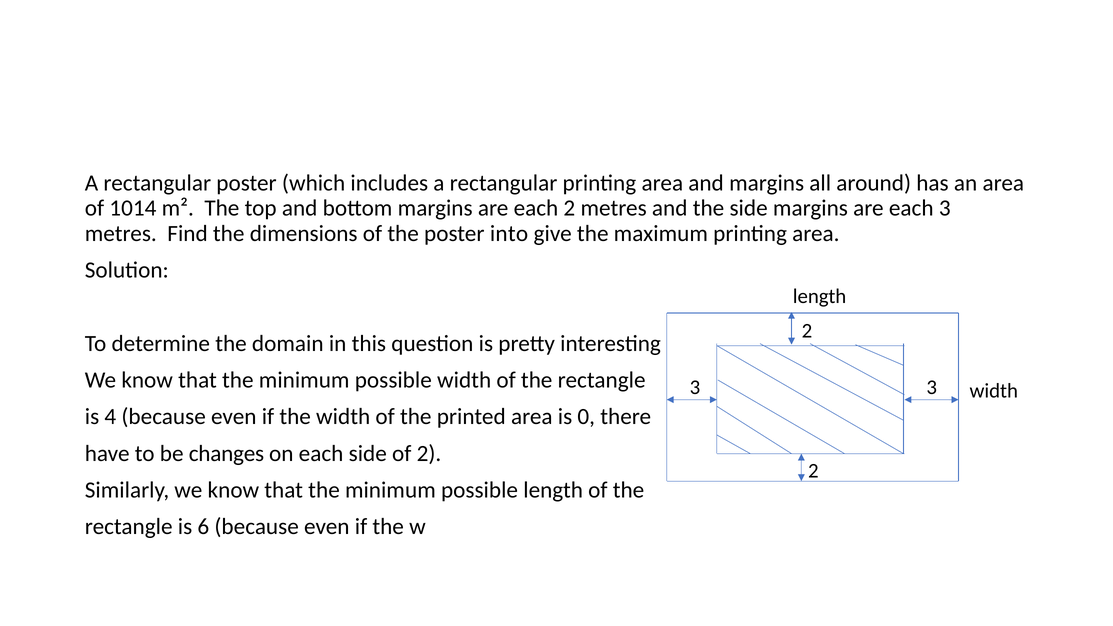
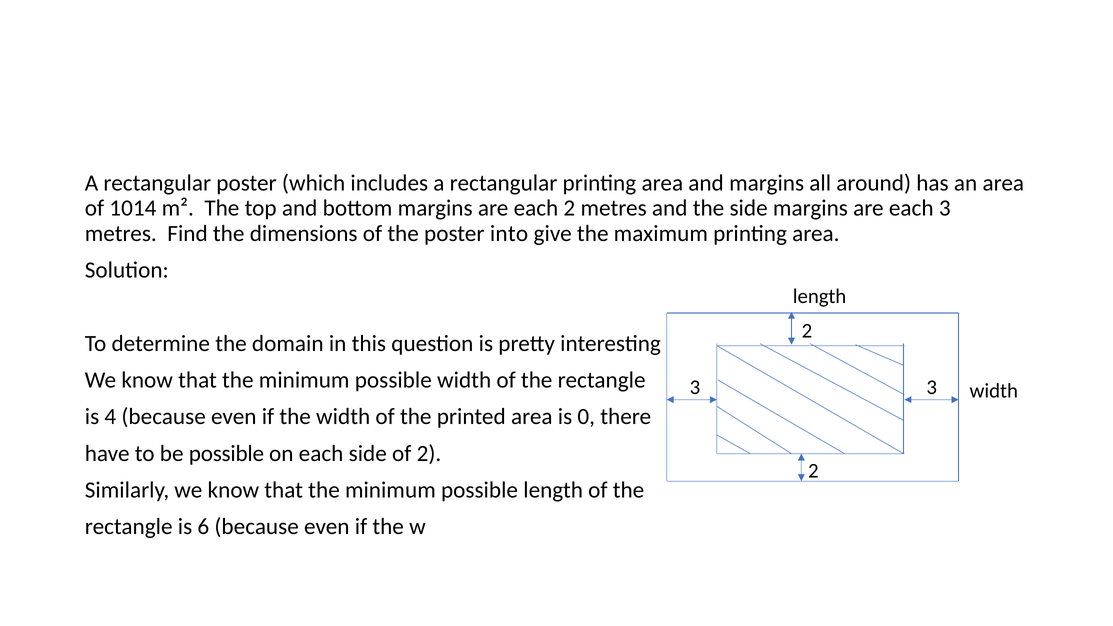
be changes: changes -> possible
